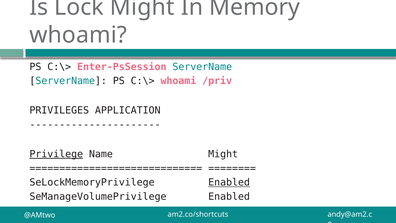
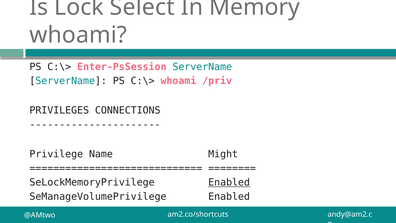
Lock Might: Might -> Select
APPLICATION: APPLICATION -> CONNECTIONS
Privilege underline: present -> none
